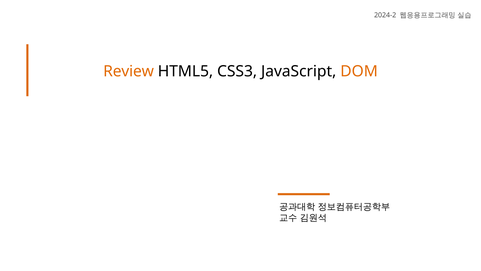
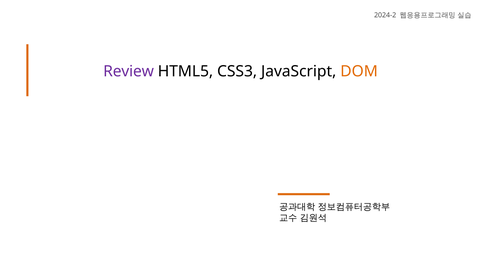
Review colour: orange -> purple
